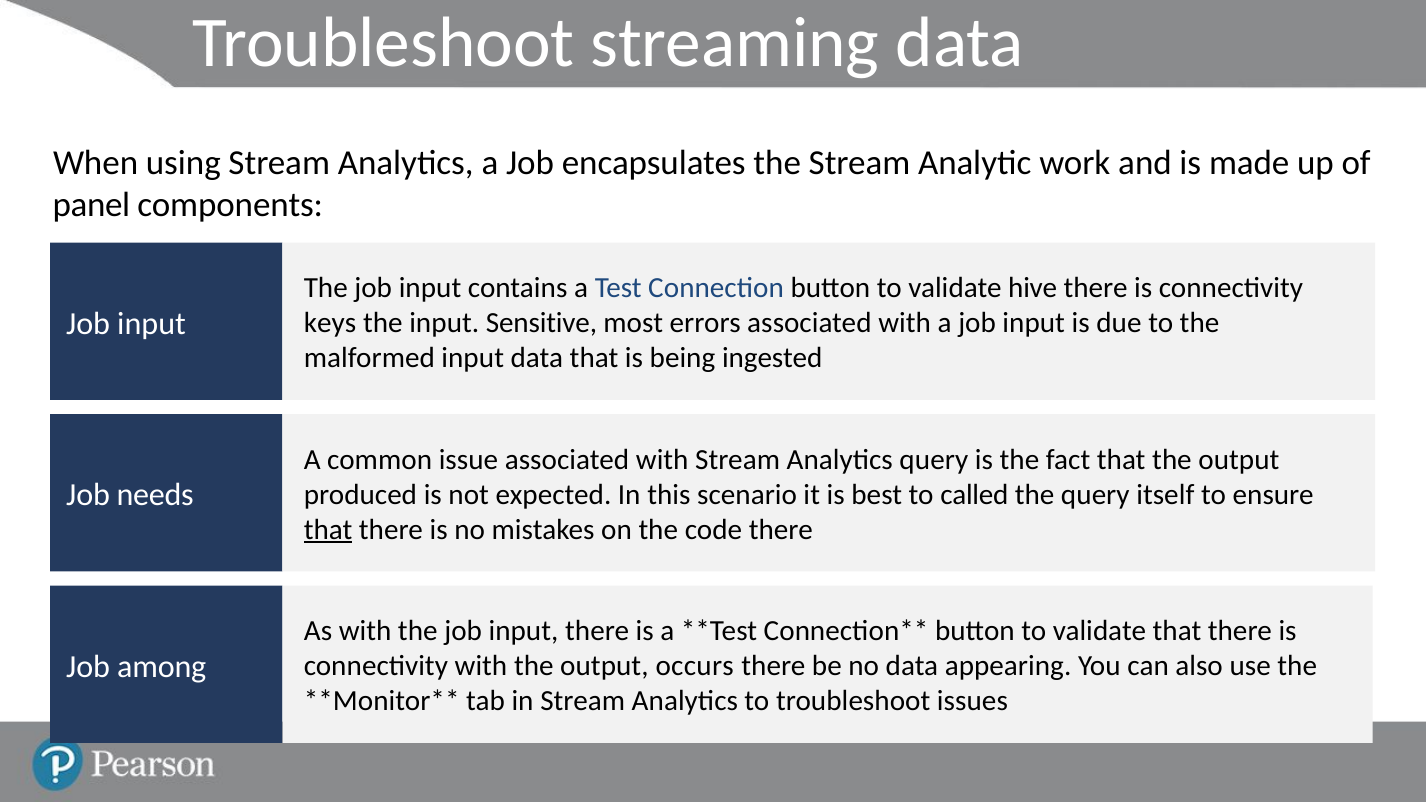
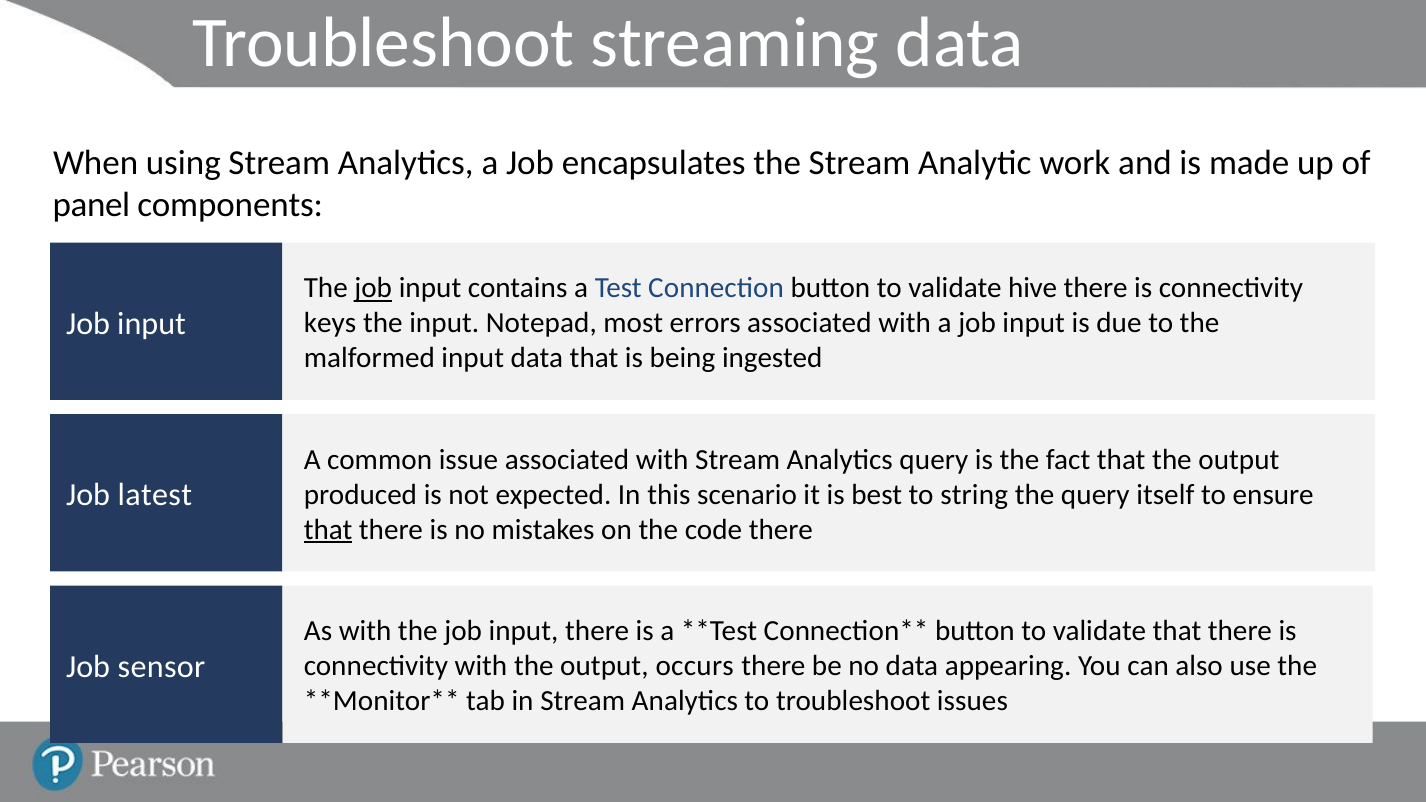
job at (373, 288) underline: none -> present
Sensitive: Sensitive -> Notepad
needs: needs -> latest
called: called -> string
among: among -> sensor
